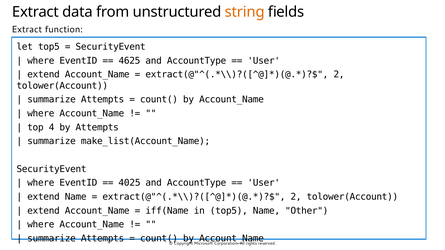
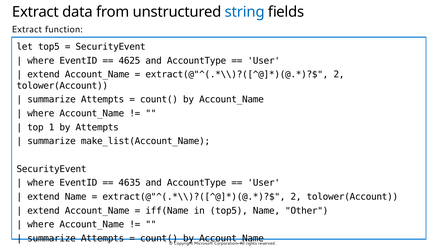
string colour: orange -> blue
4: 4 -> 1
4025: 4025 -> 4635
